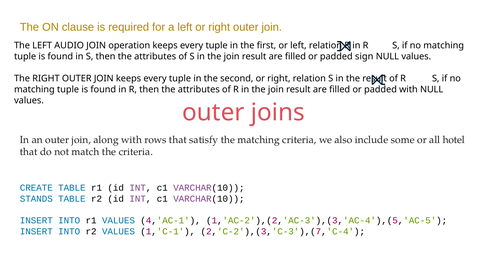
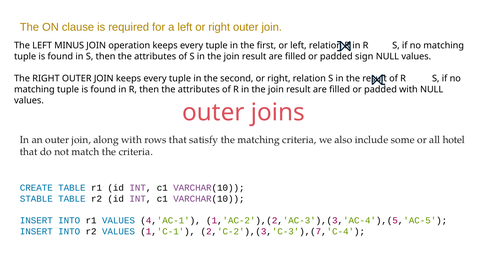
AUDIO: AUDIO -> MINUS
STANDS: STANDS -> STABLE
